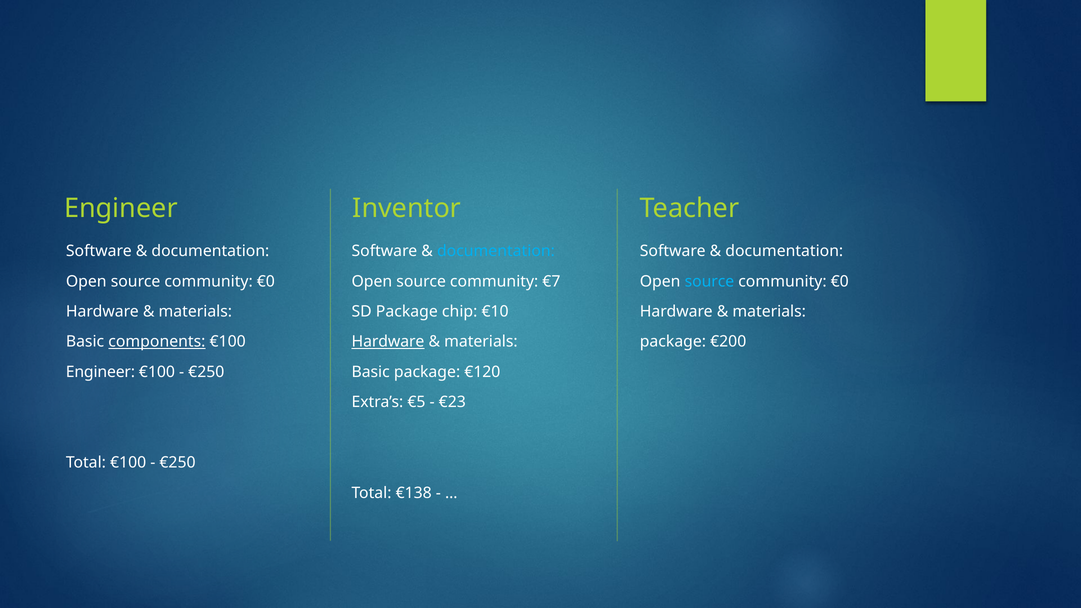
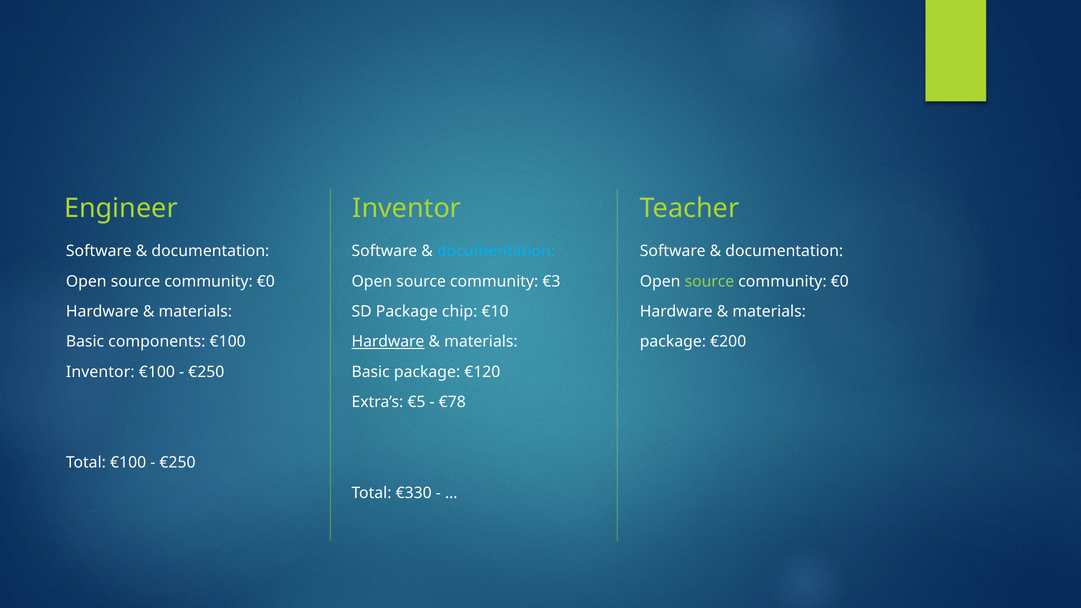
€7: €7 -> €3
source at (709, 281) colour: light blue -> light green
components underline: present -> none
Engineer at (100, 372): Engineer -> Inventor
€23: €23 -> €78
€138: €138 -> €330
